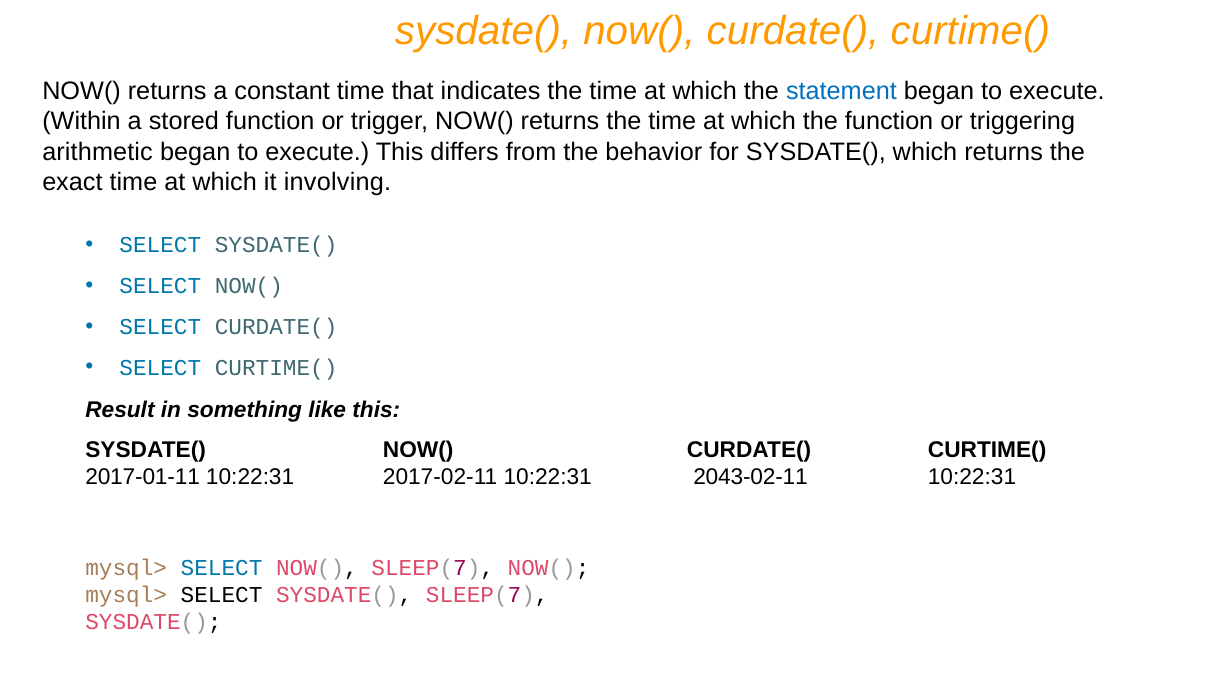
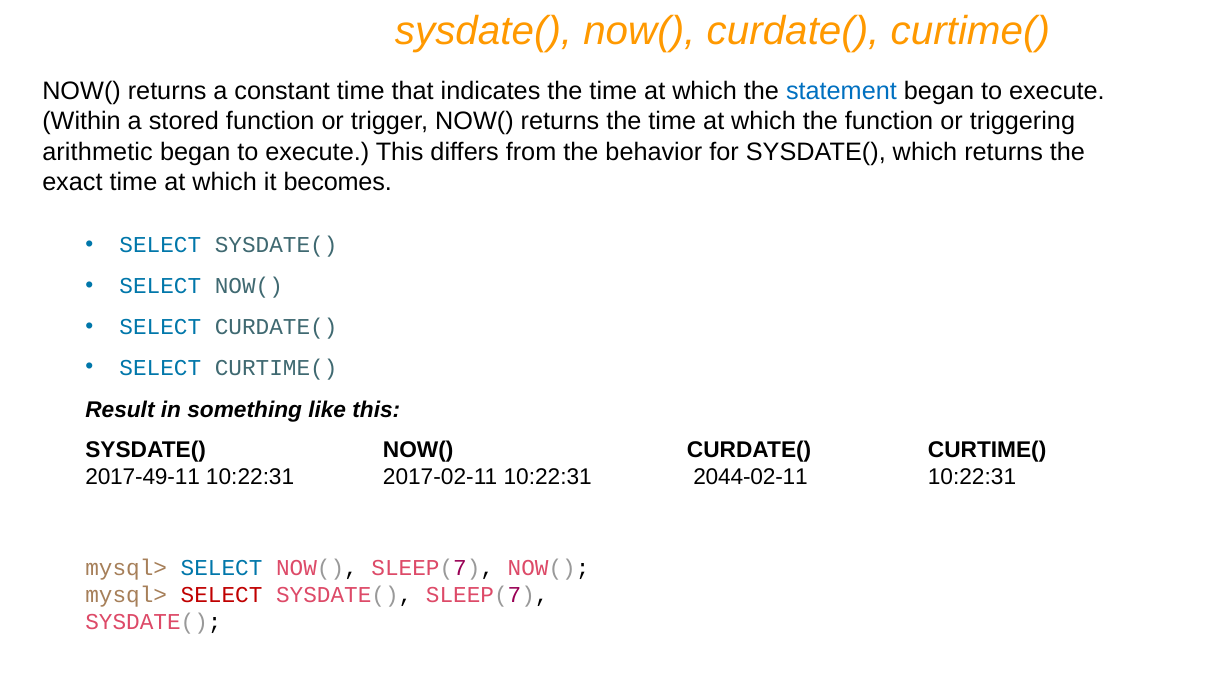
involving: involving -> becomes
2017-01-11: 2017-01-11 -> 2017-49-11
2043-02-11: 2043-02-11 -> 2044-02-11
SELECT at (222, 595) colour: black -> red
